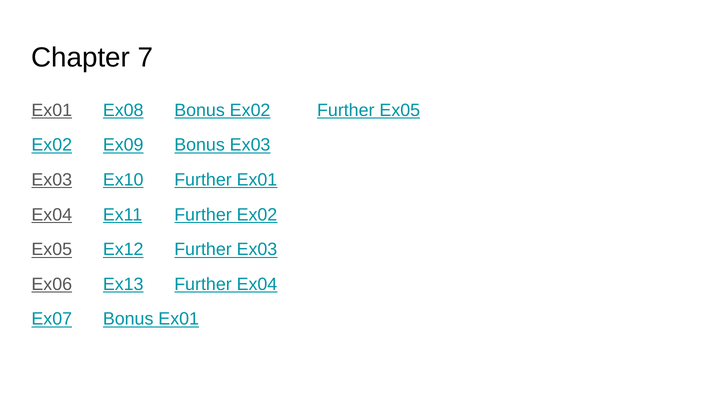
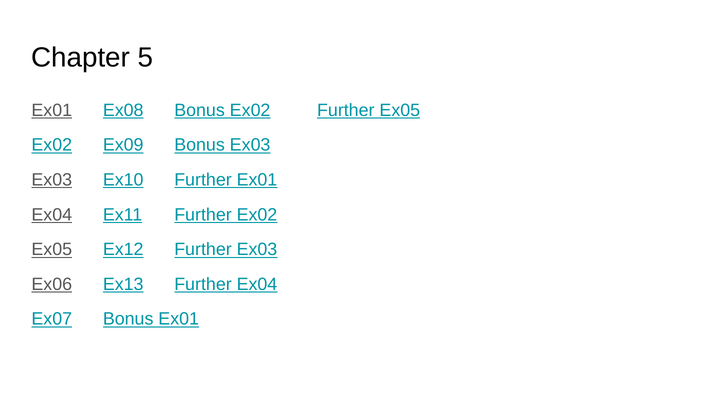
7: 7 -> 5
